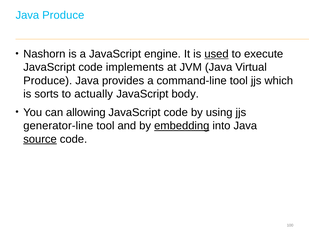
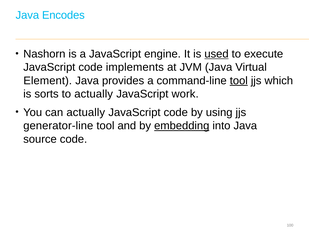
Java Produce: Produce -> Encodes
Produce at (48, 81): Produce -> Element
tool at (239, 81) underline: none -> present
body: body -> work
can allowing: allowing -> actually
source underline: present -> none
